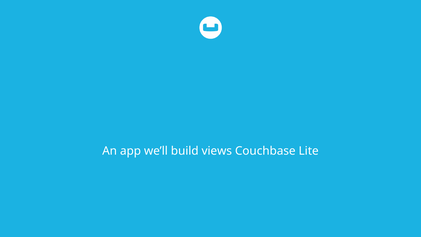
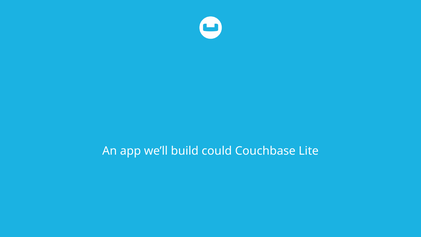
views: views -> could
